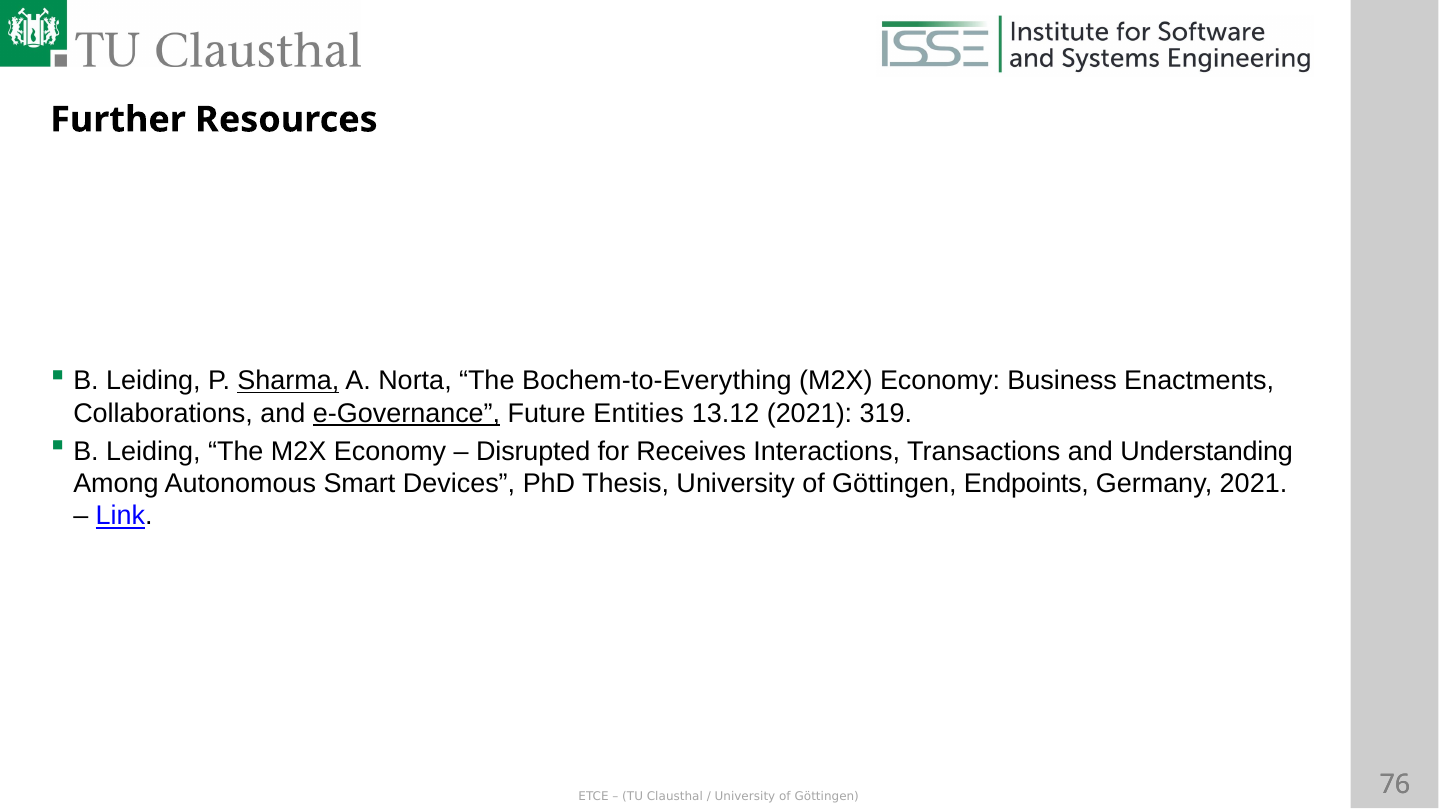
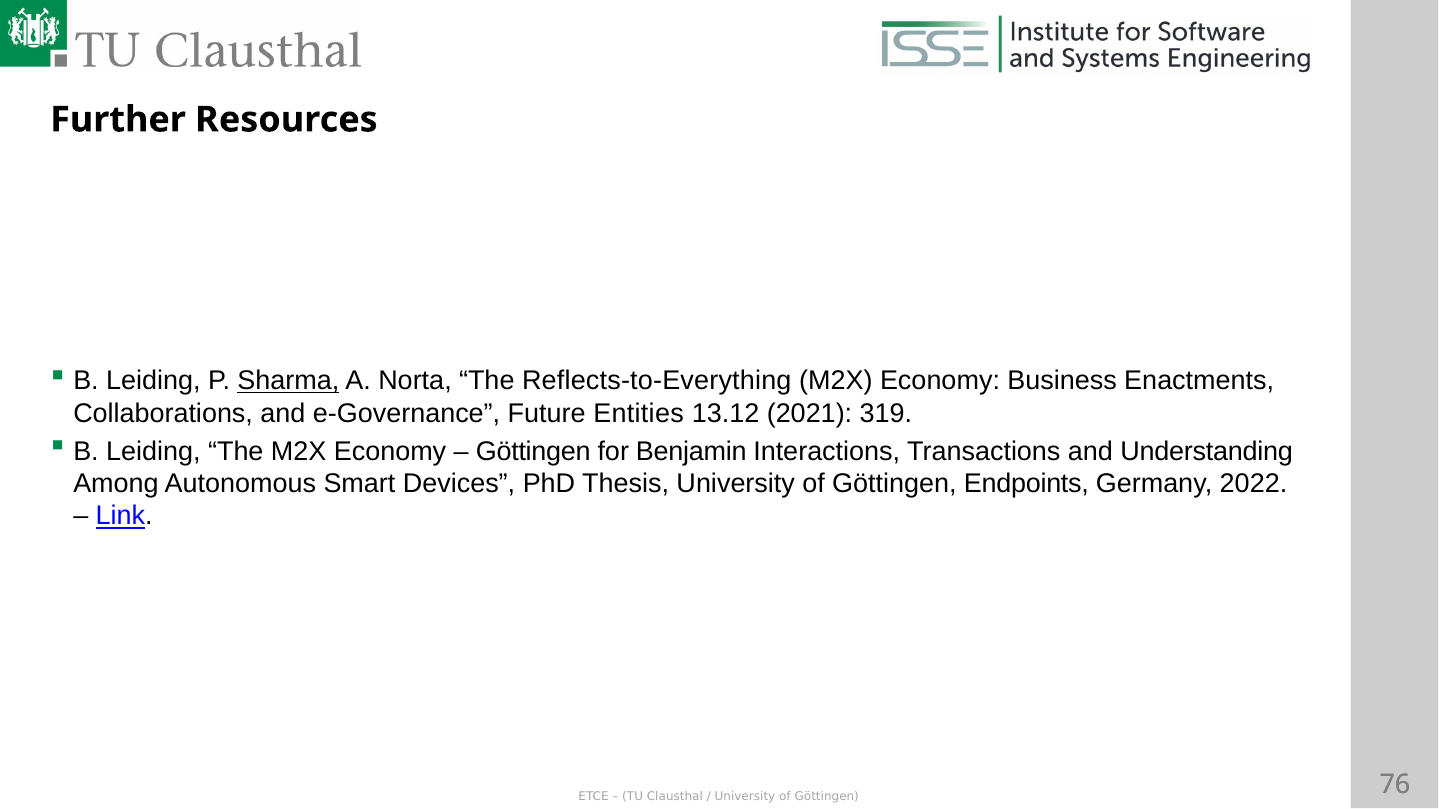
Bochem-to-Everything: Bochem-to-Everything -> Reflects-to-Everything
e-Governance underline: present -> none
Disrupted at (533, 451): Disrupted -> Göttingen
Receives: Receives -> Benjamin
Germany 2021: 2021 -> 2022
